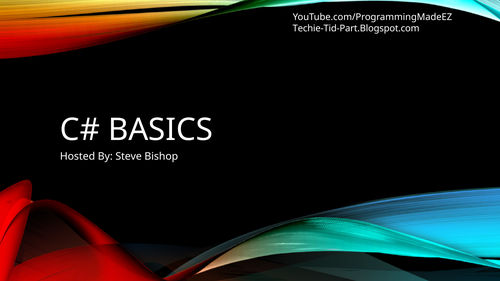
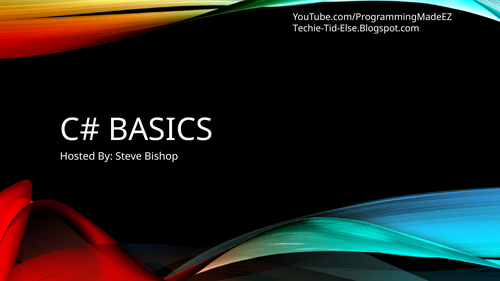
Techie-Tid-Part.Blogspot.com: Techie-Tid-Part.Blogspot.com -> Techie-Tid-Else.Blogspot.com
